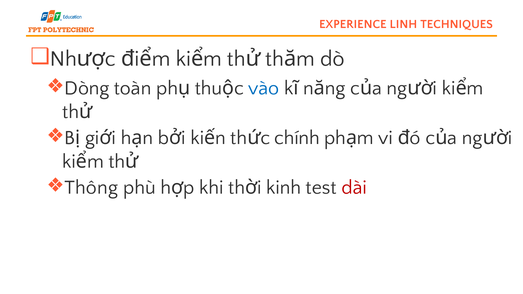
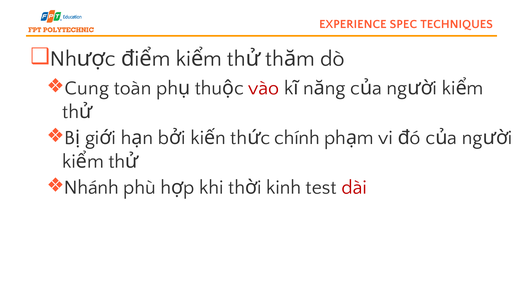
LINH: LINH -> SPEC
Dòng: Dòng -> Cung
vào colour: blue -> red
Thông: Thông -> Nhánh
